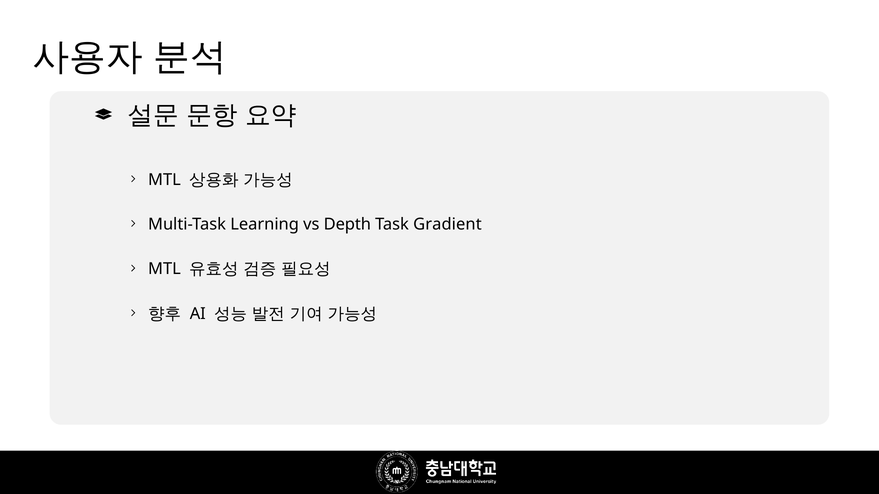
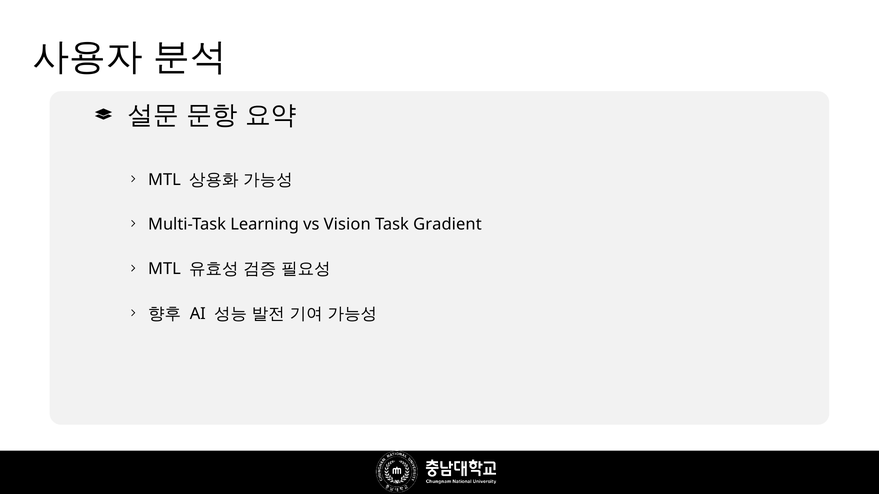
Depth: Depth -> Vision
